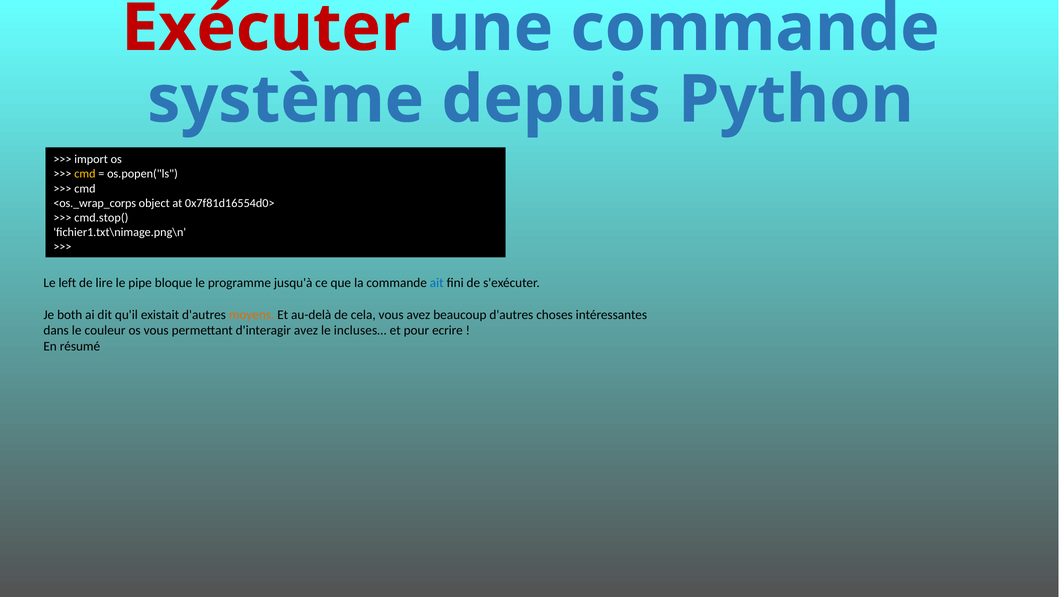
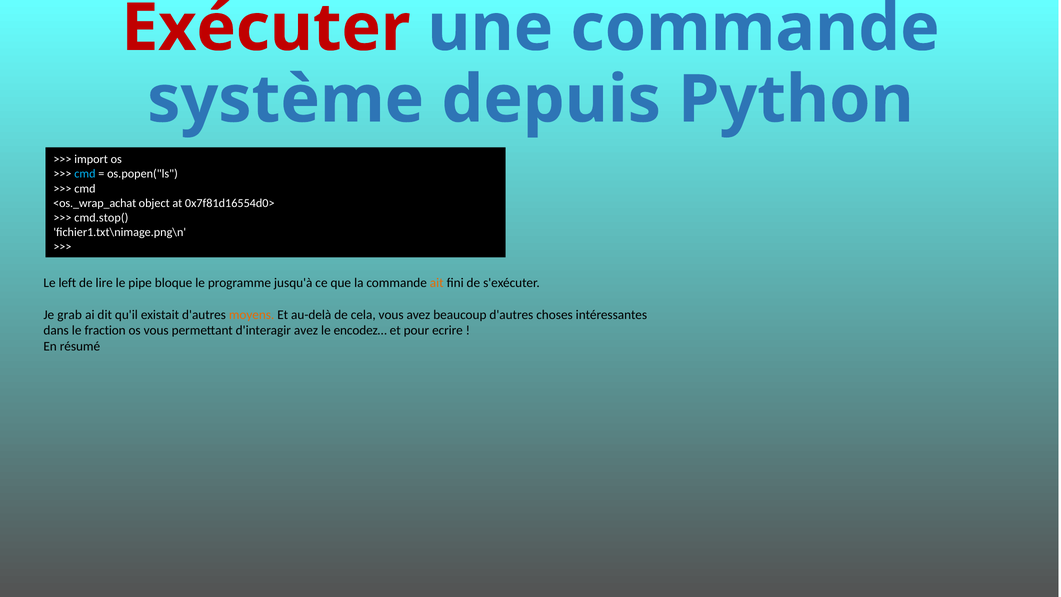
cmd at (85, 174) colour: yellow -> light blue
<os._wrap_corps: <os._wrap_corps -> <os._wrap_achat
ait colour: blue -> orange
both: both -> grab
couleur: couleur -> fraction
incluses…: incluses… -> encodez…
